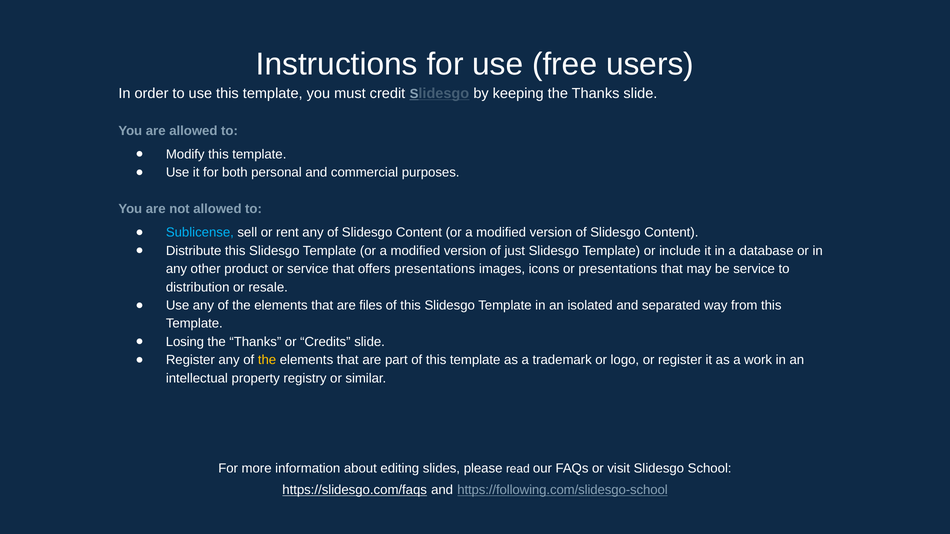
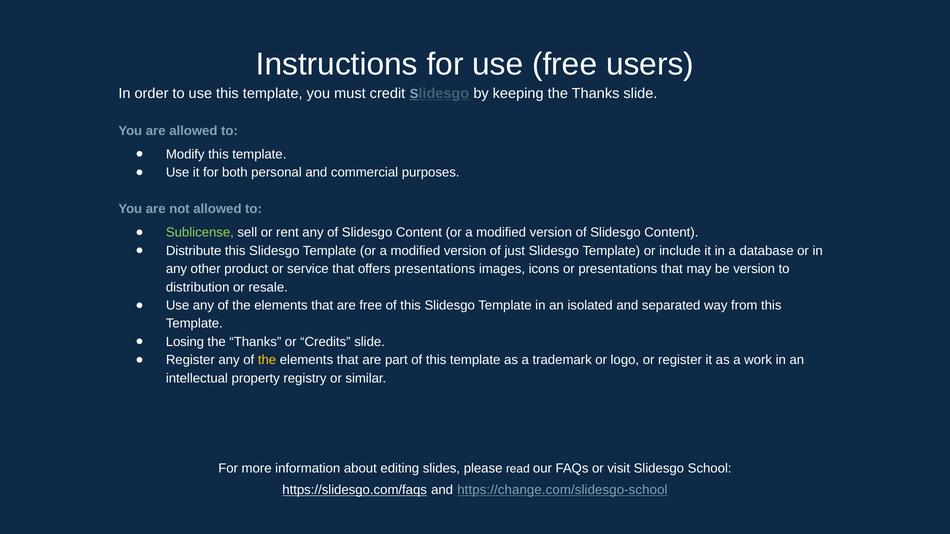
Sublicense colour: light blue -> light green
be service: service -> version
are files: files -> free
https://following.com/slidesgo-school: https://following.com/slidesgo-school -> https://change.com/slidesgo-school
